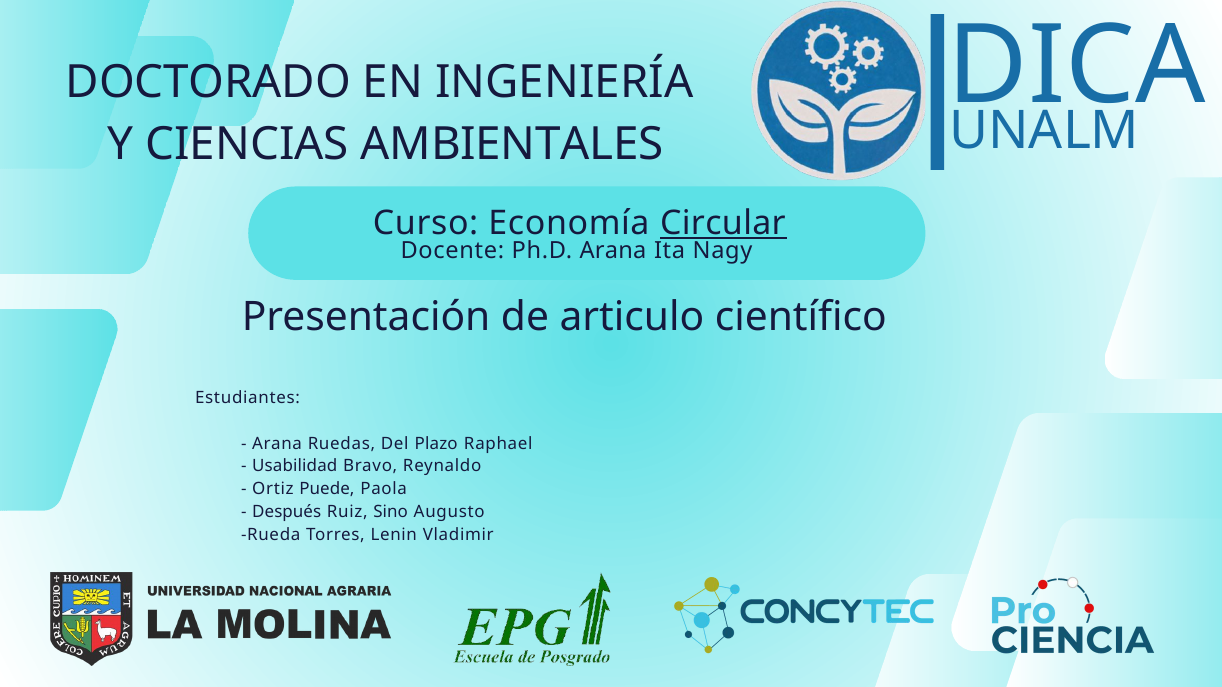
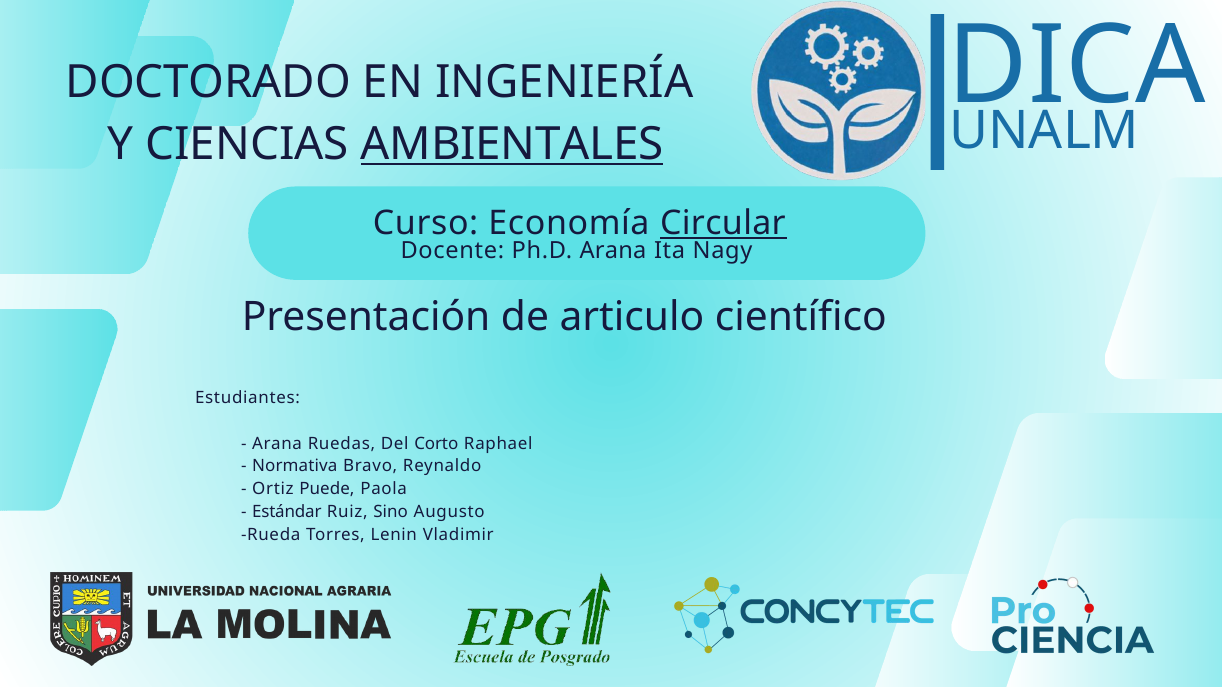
AMBIENTALES underline: none -> present
Plazo: Plazo -> Corto
Usabilidad: Usabilidad -> Normativa
Después: Después -> Estándar
